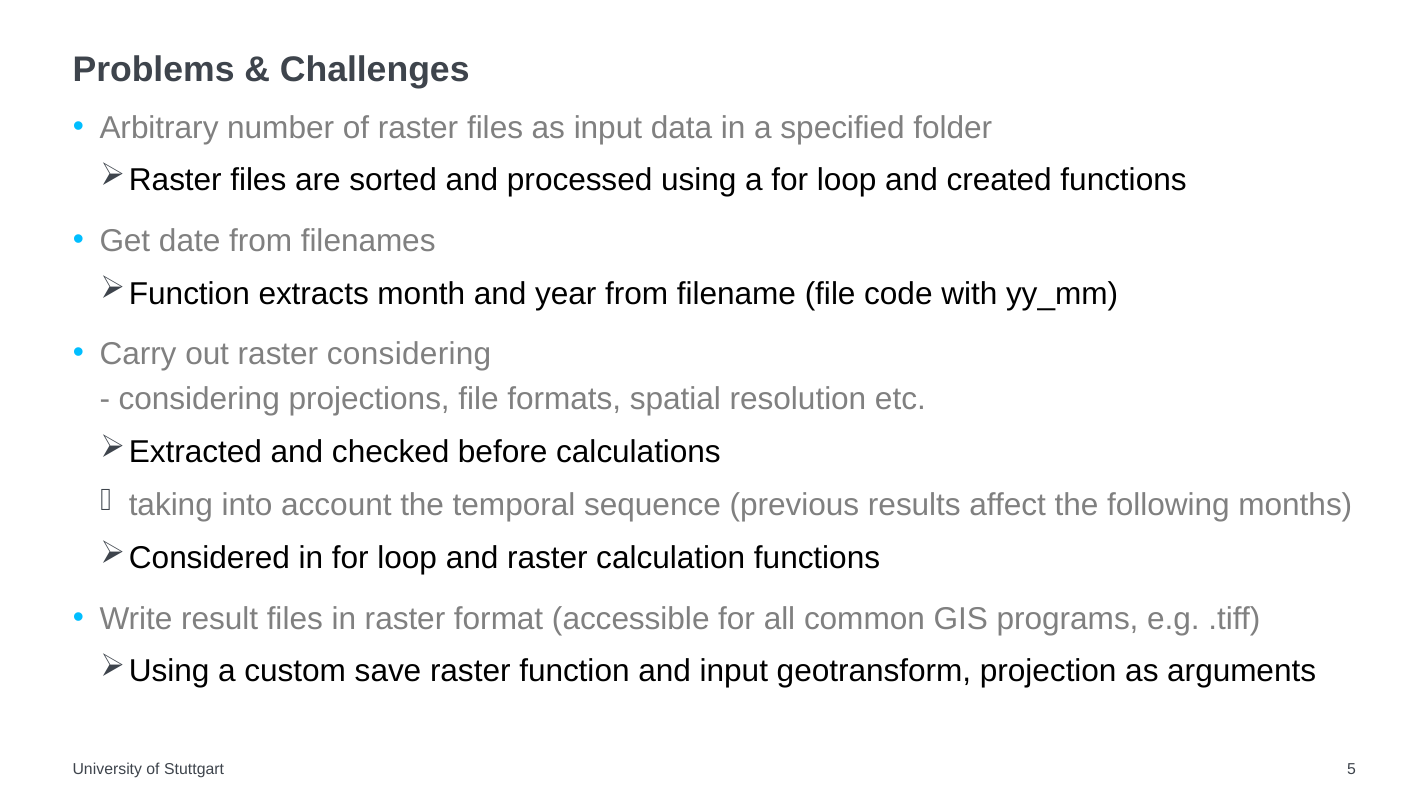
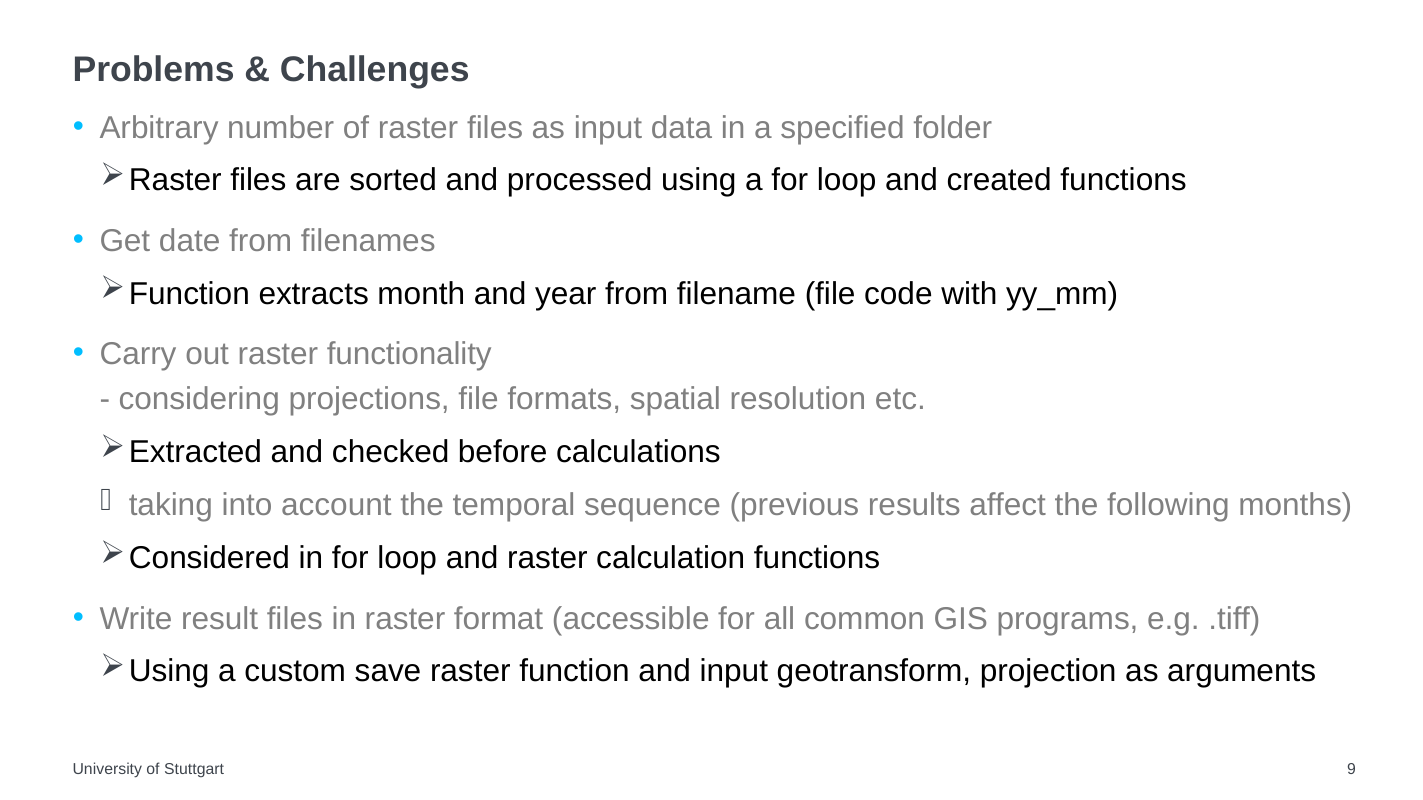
raster considering: considering -> functionality
5: 5 -> 9
